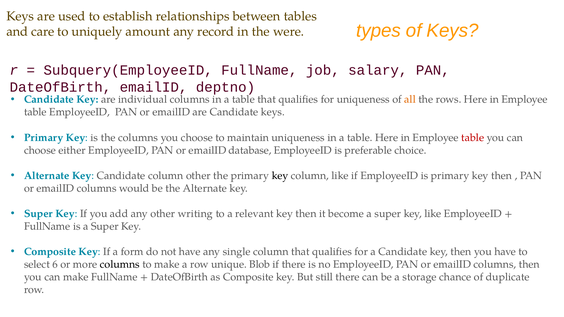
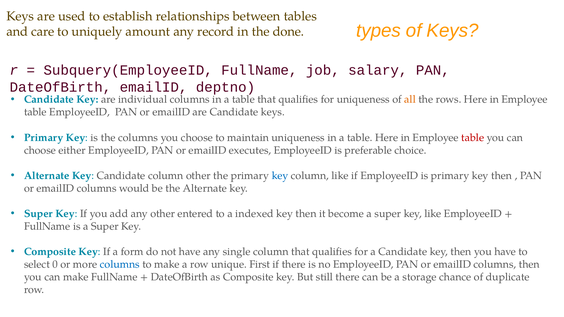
were: were -> done
database: database -> executes
key at (280, 176) colour: black -> blue
writing: writing -> entered
relevant: relevant -> indexed
6: 6 -> 0
columns at (120, 265) colour: black -> blue
Blob: Blob -> First
